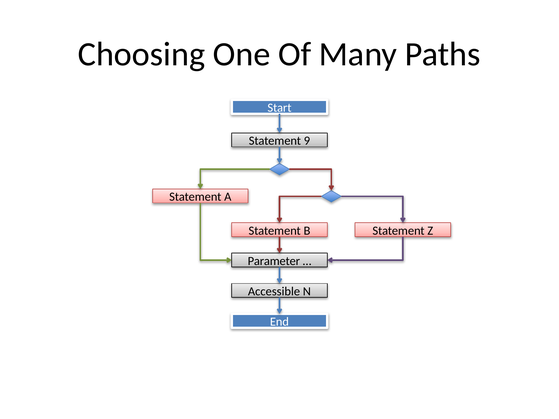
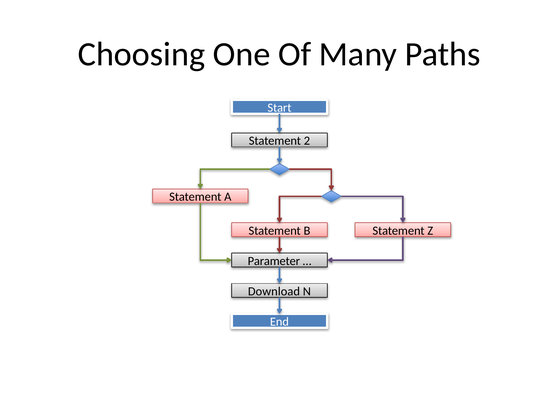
9: 9 -> 2
Accessible: Accessible -> Download
